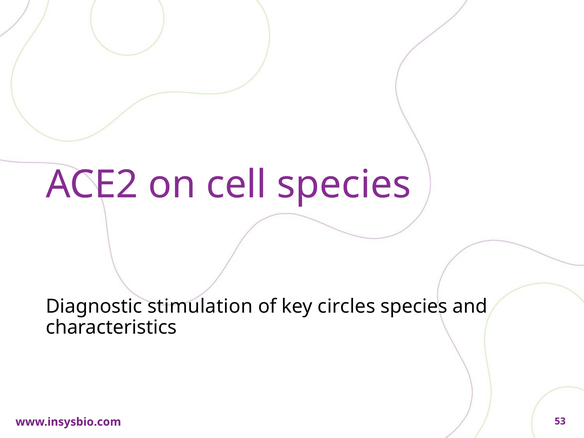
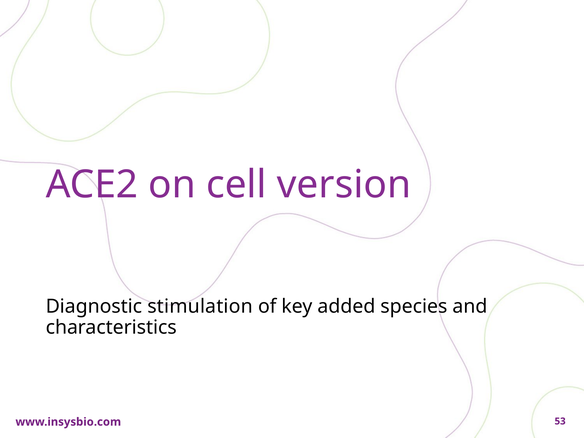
cell species: species -> version
circles: circles -> added
